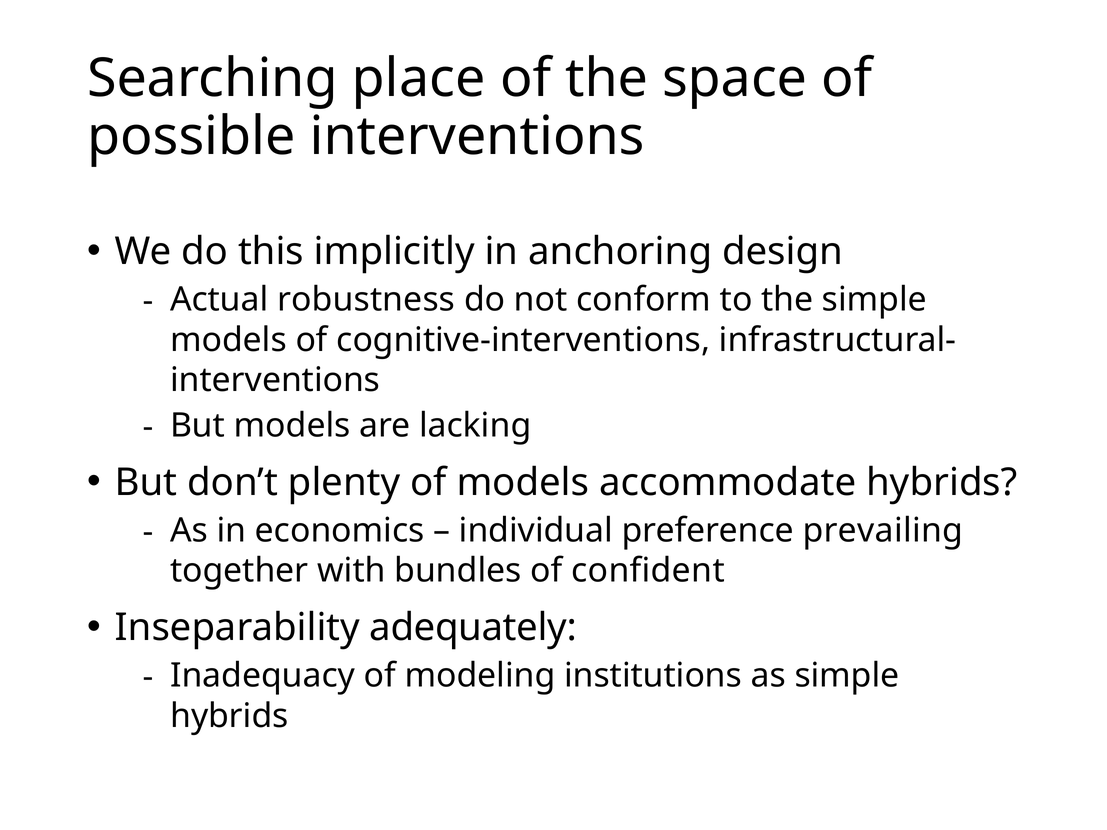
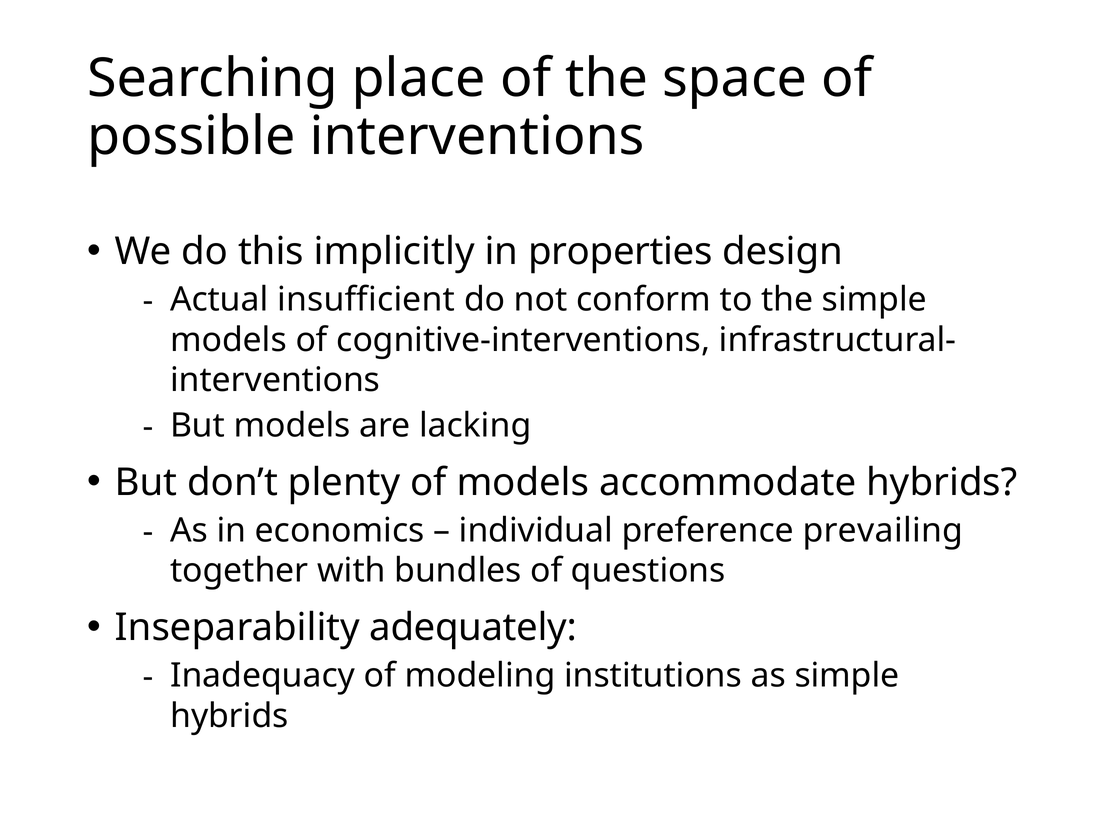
anchoring: anchoring -> properties
robustness: robustness -> insufficient
confident: confident -> questions
